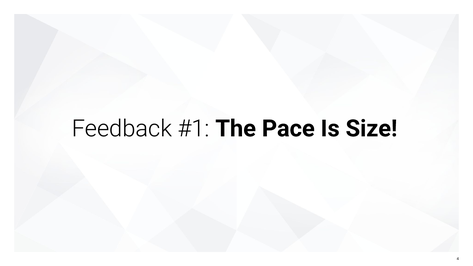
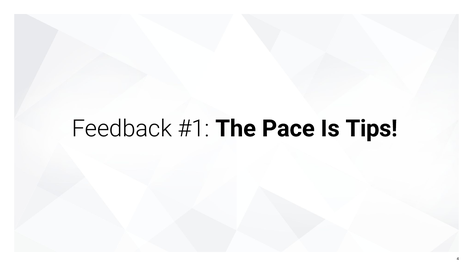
Size: Size -> Tips
